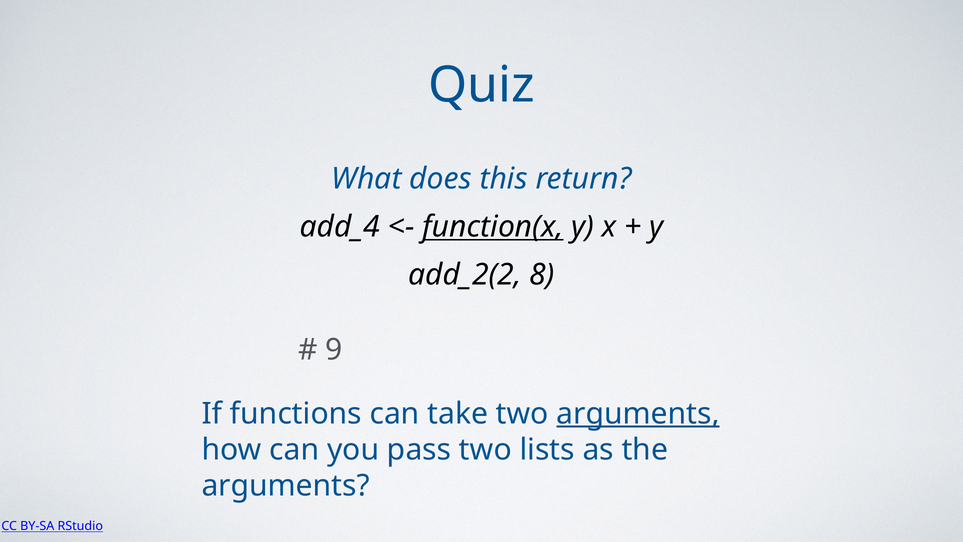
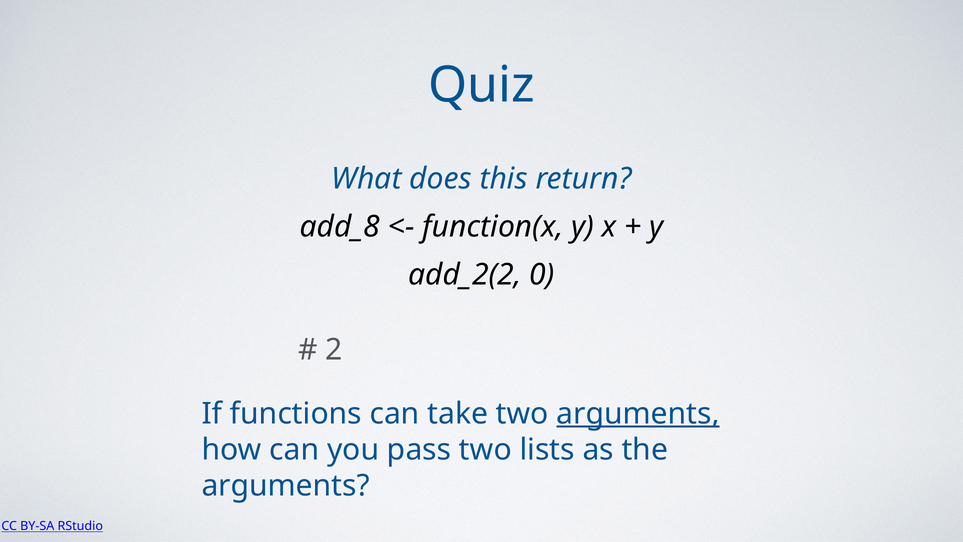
add_4: add_4 -> add_8
function(x underline: present -> none
8: 8 -> 0
9: 9 -> 2
